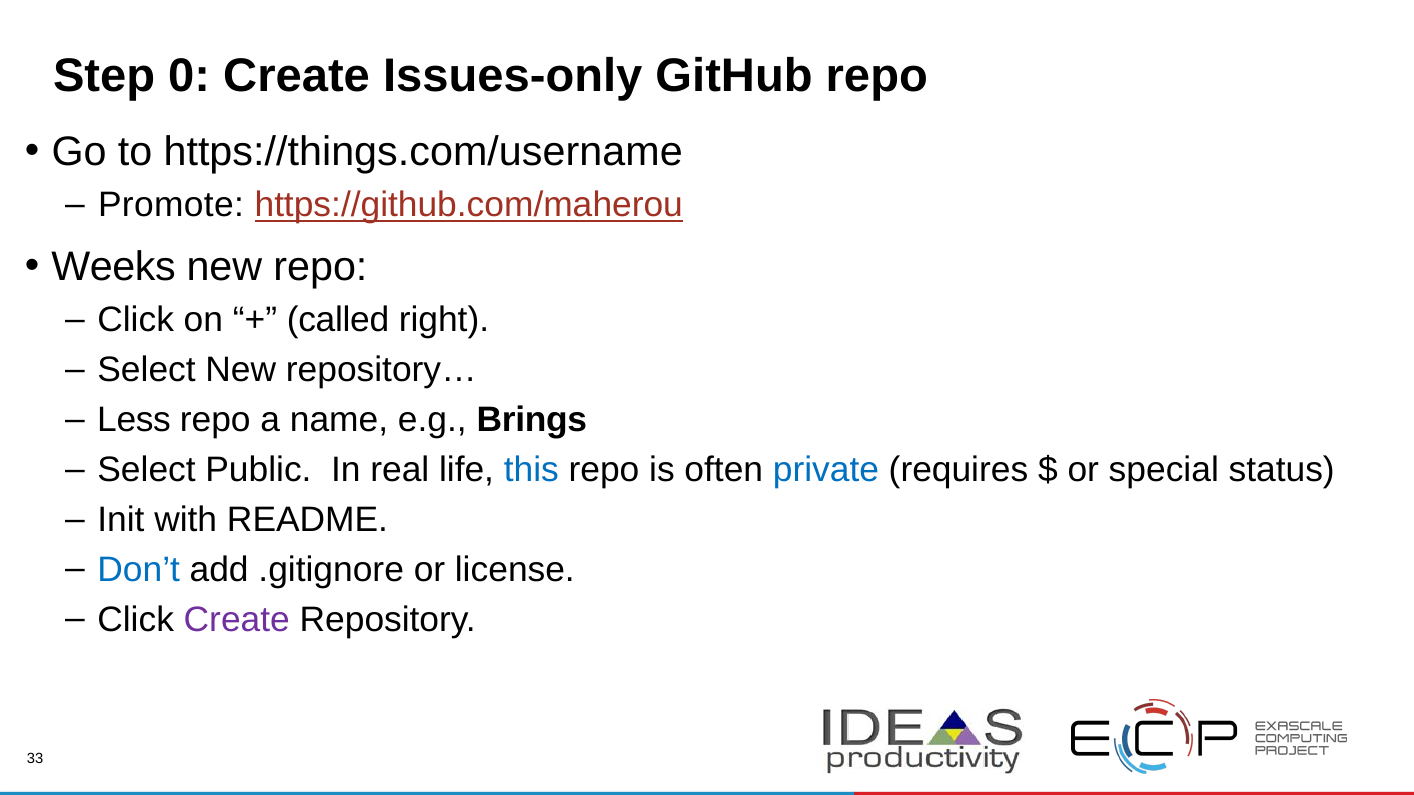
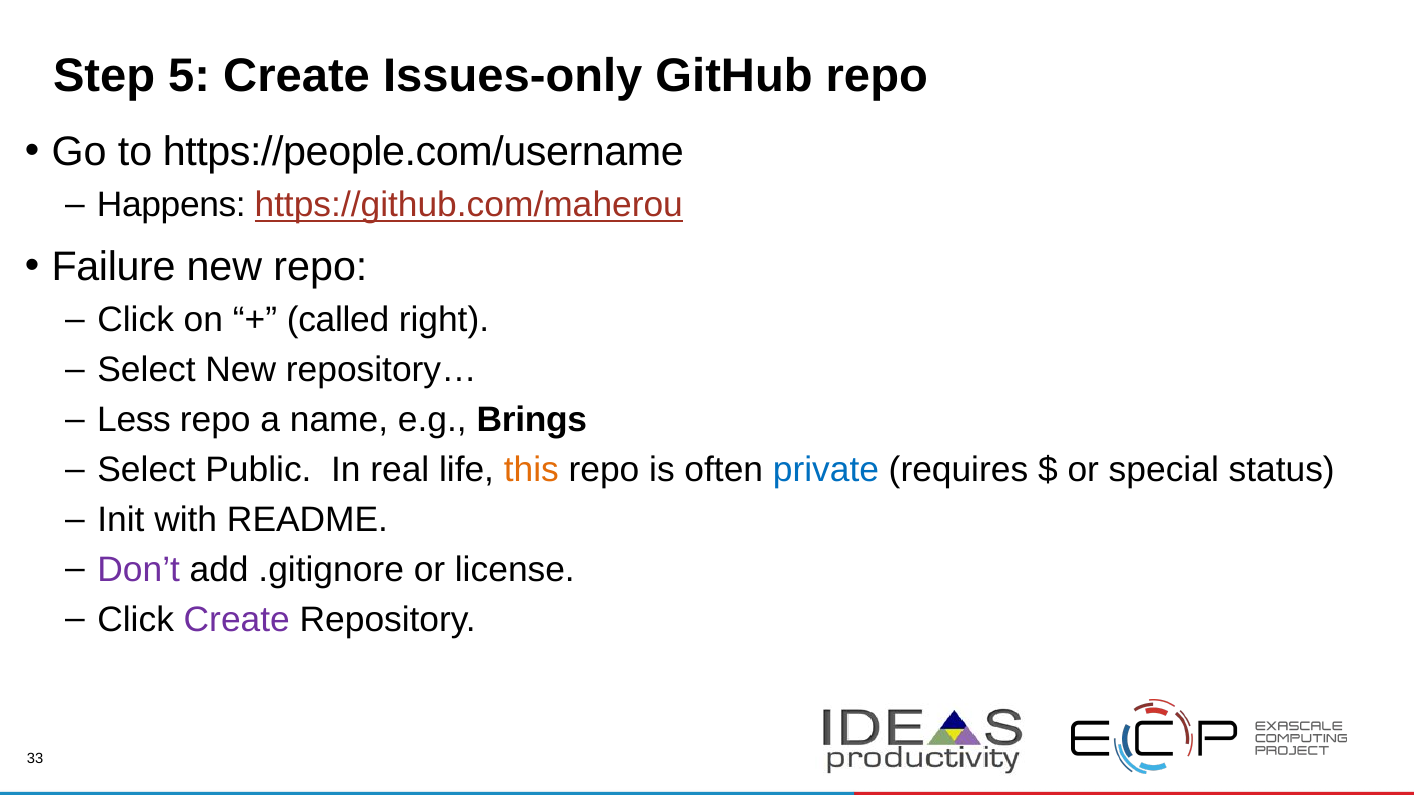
0: 0 -> 5
https://things.com/username: https://things.com/username -> https://people.com/username
Promote: Promote -> Happens
Weeks: Weeks -> Failure
this colour: blue -> orange
Don’t colour: blue -> purple
